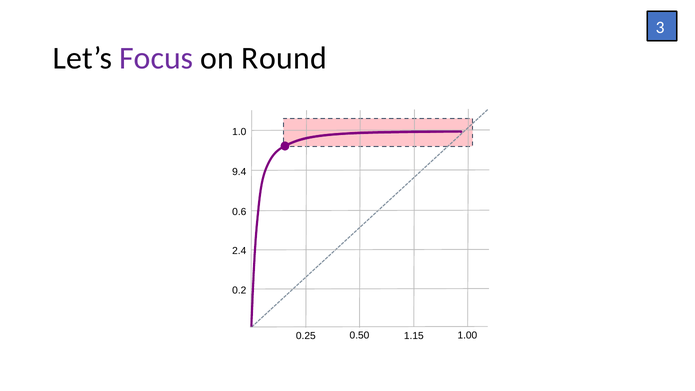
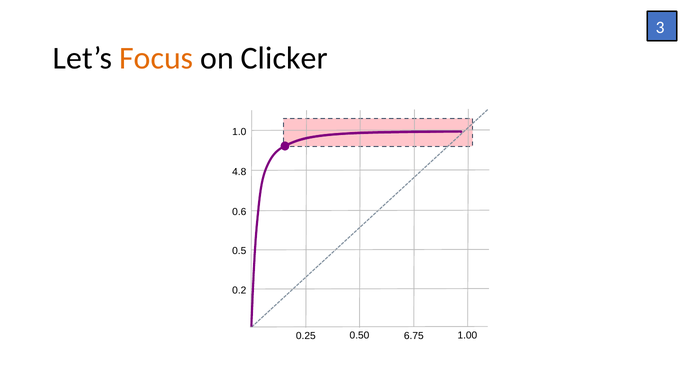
Focus colour: purple -> orange
Round: Round -> Clicker
9.4: 9.4 -> 4.8
2.4: 2.4 -> 0.5
1.15: 1.15 -> 6.75
